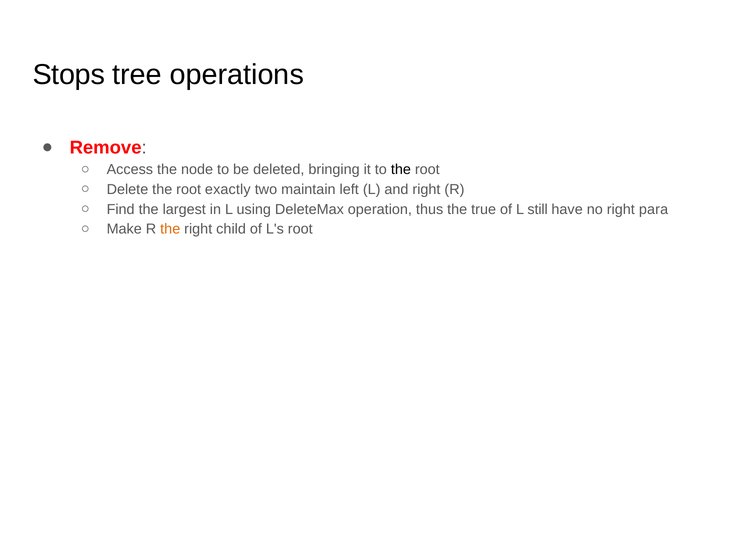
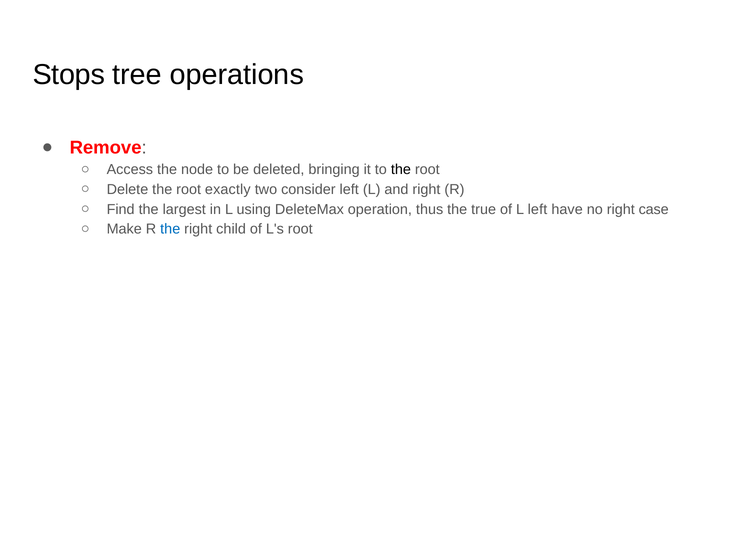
maintain: maintain -> consider
L still: still -> left
para: para -> case
the at (170, 229) colour: orange -> blue
